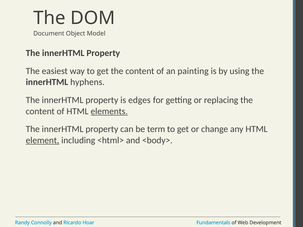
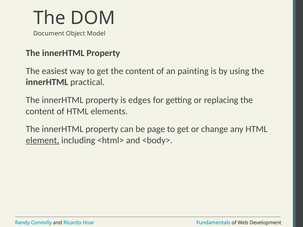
hyphens: hyphens -> practical
elements underline: present -> none
term: term -> page
